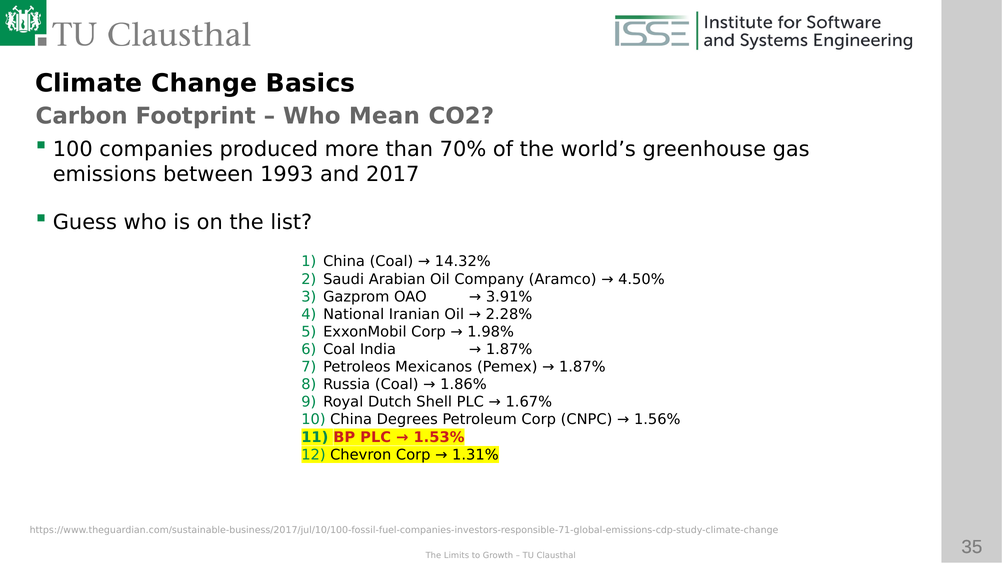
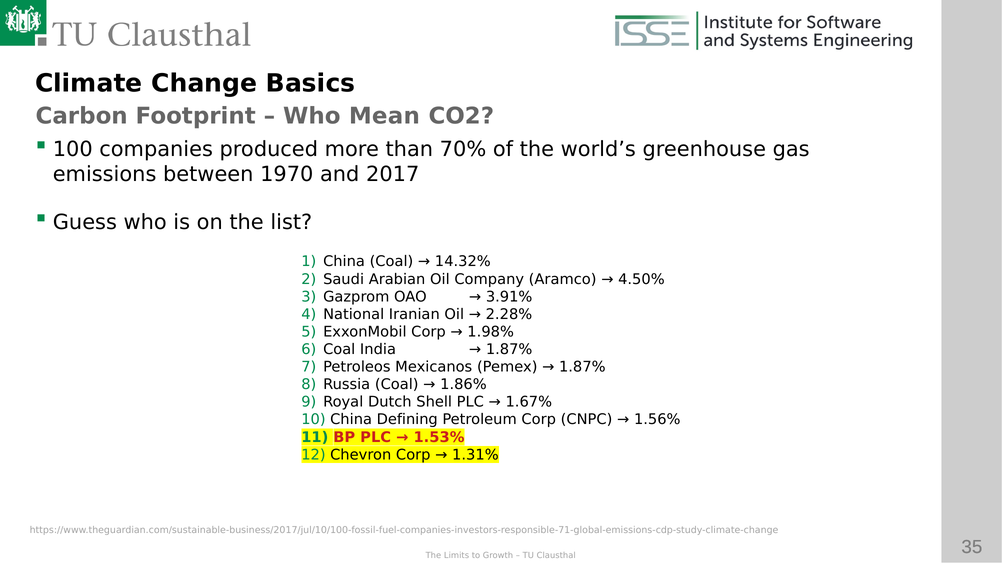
1993: 1993 -> 1970
Degrees: Degrees -> Defining
